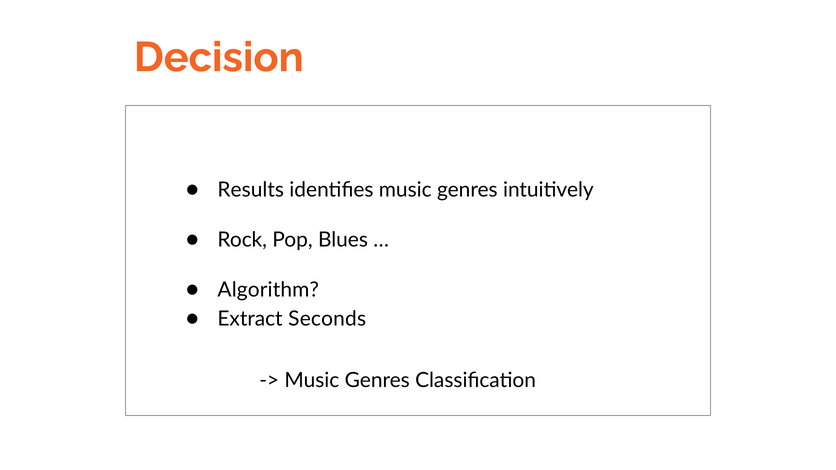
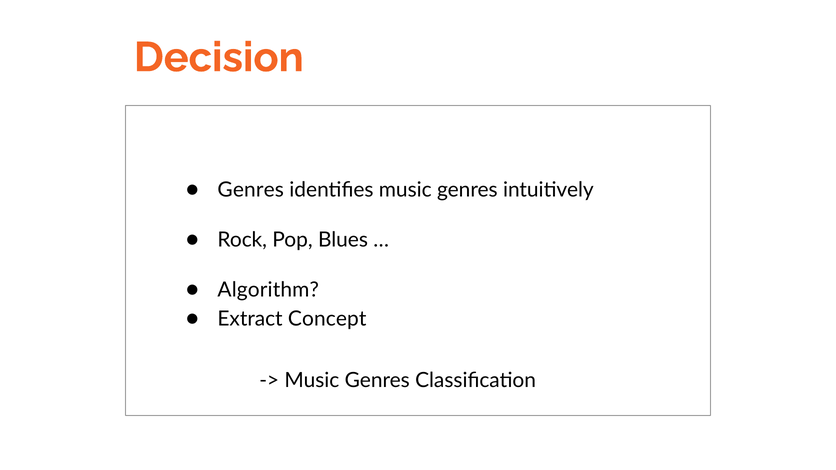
Results at (251, 190): Results -> Genres
Seconds: Seconds -> Concept
